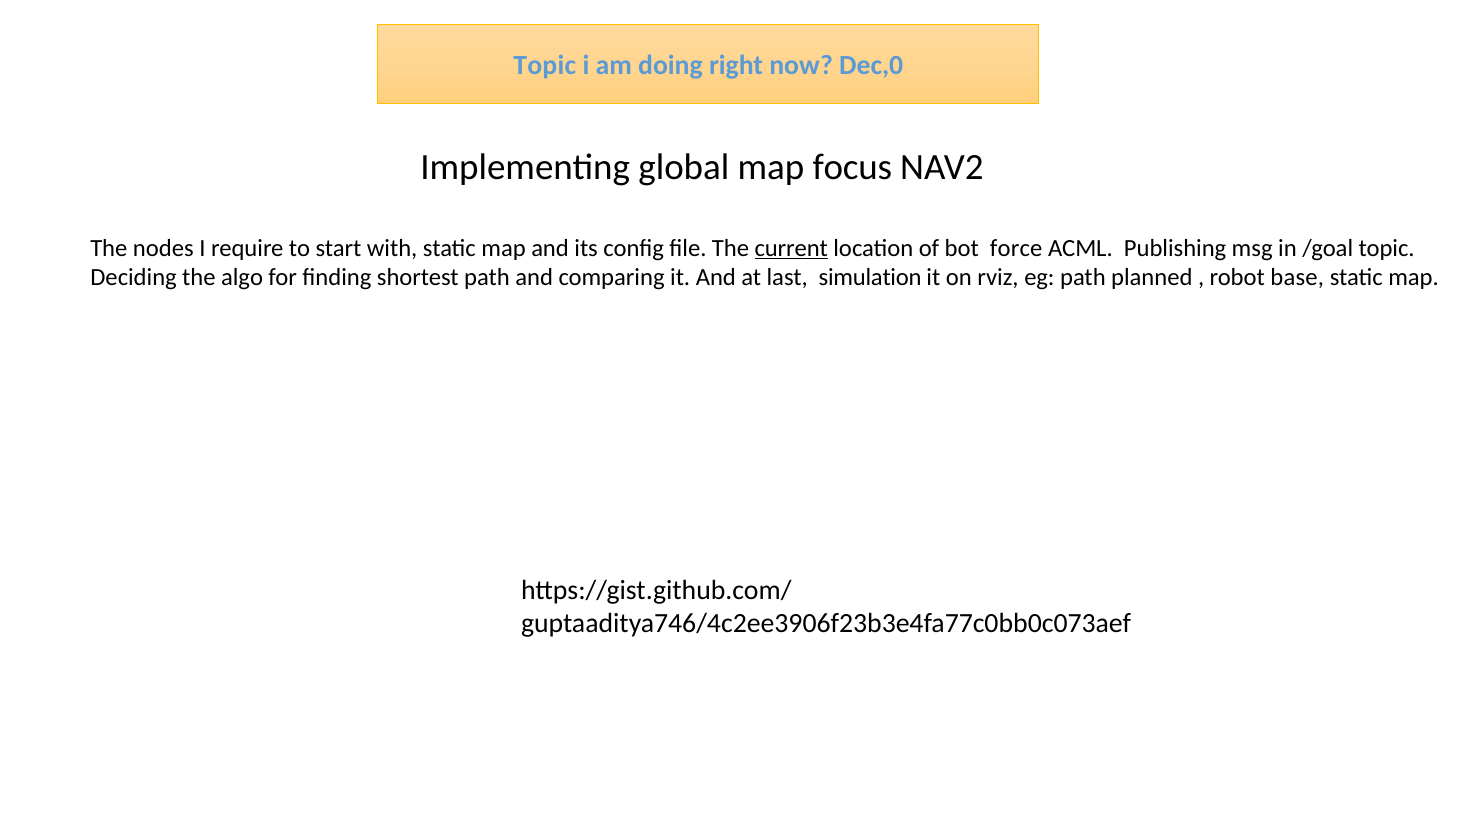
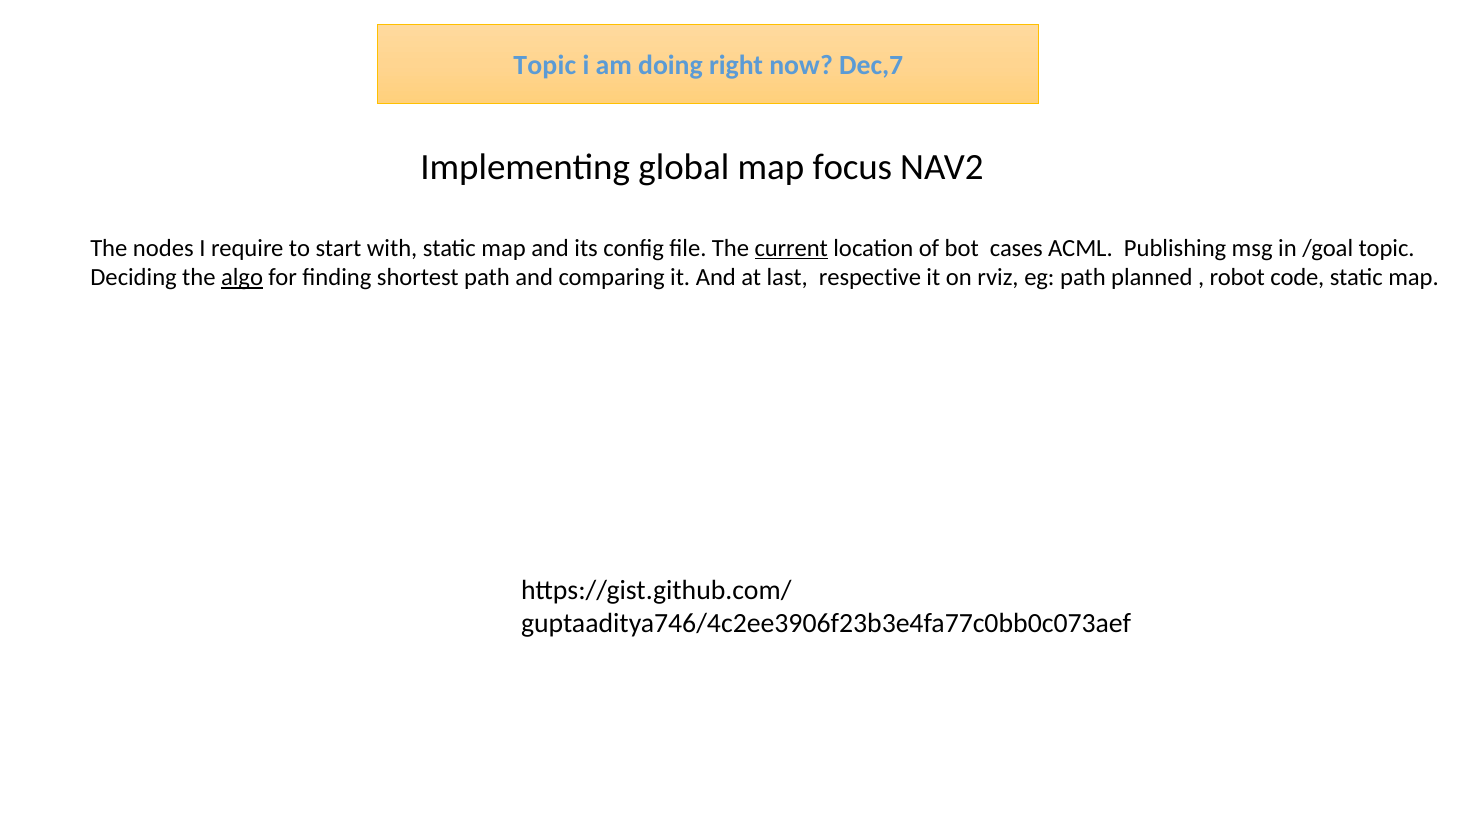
Dec,0: Dec,0 -> Dec,7
force: force -> cases
algo underline: none -> present
simulation: simulation -> respective
base: base -> code
